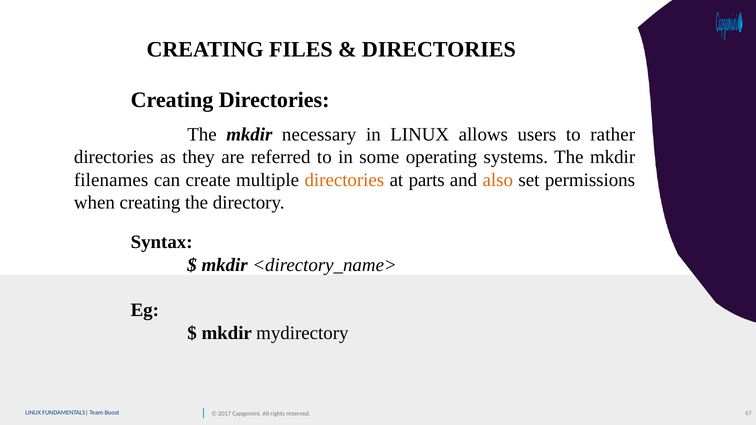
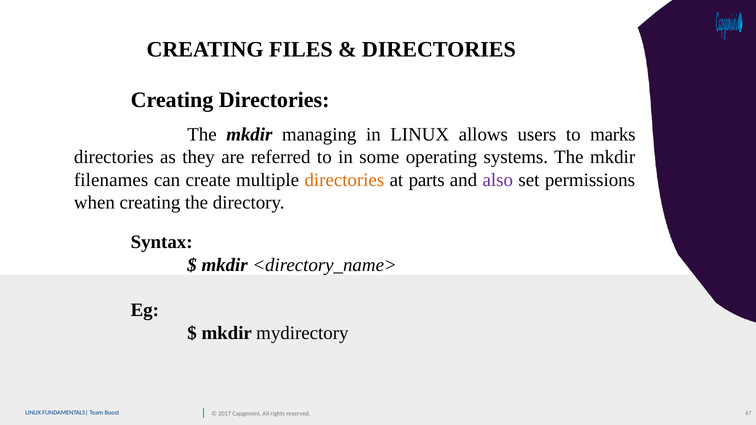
necessary: necessary -> managing
rather: rather -> marks
also colour: orange -> purple
